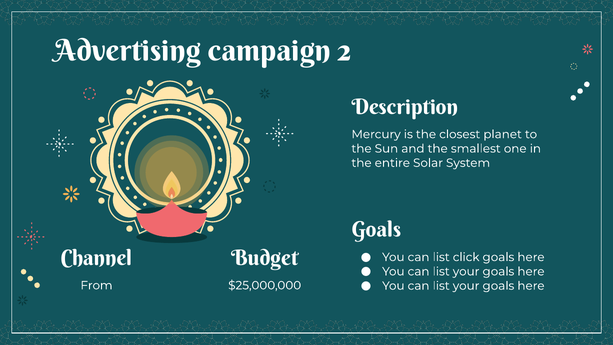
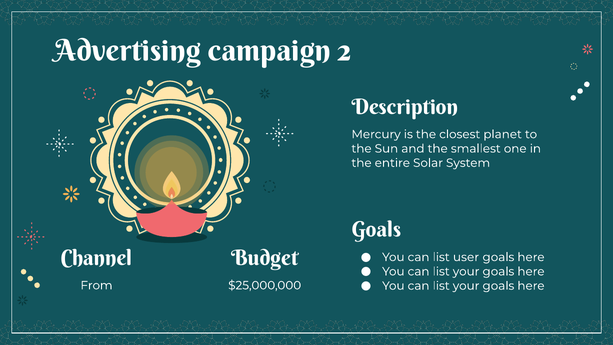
click: click -> user
